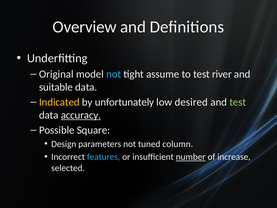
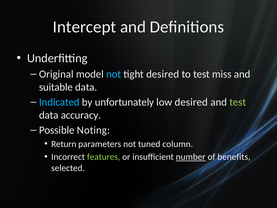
Overview: Overview -> Intercept
tight assume: assume -> desired
river: river -> miss
Indicated colour: yellow -> light blue
accuracy underline: present -> none
Square: Square -> Noting
Design: Design -> Return
features colour: light blue -> light green
increase: increase -> benefits
